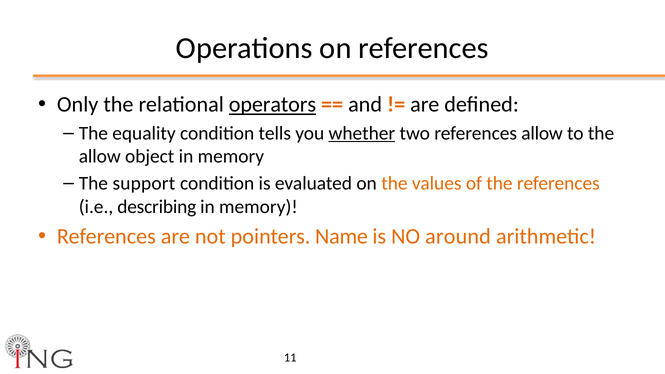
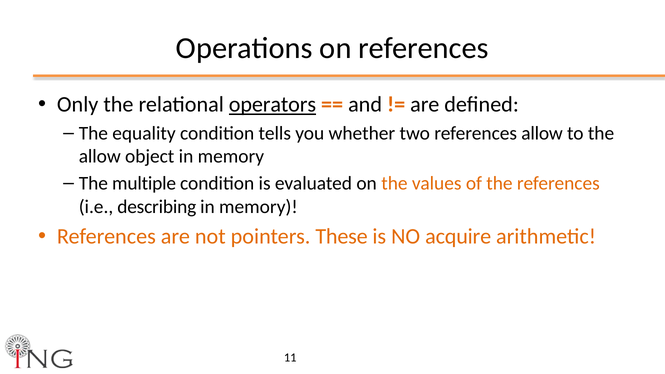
whether underline: present -> none
support: support -> multiple
Name: Name -> These
around: around -> acquire
